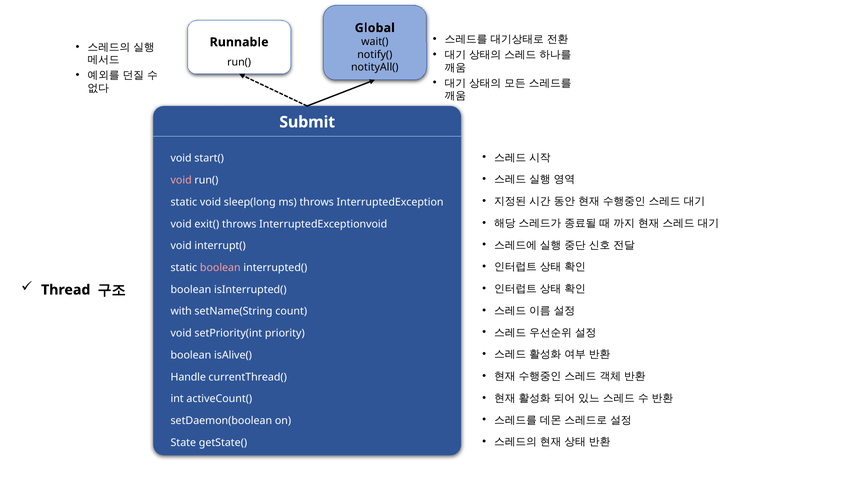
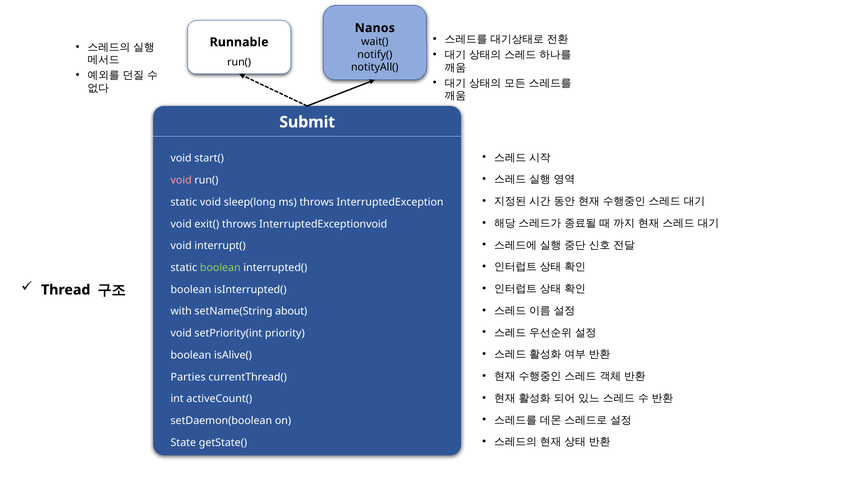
Global: Global -> Nanos
boolean at (220, 268) colour: pink -> light green
count: count -> about
Handle: Handle -> Parties
